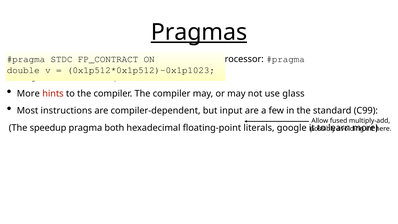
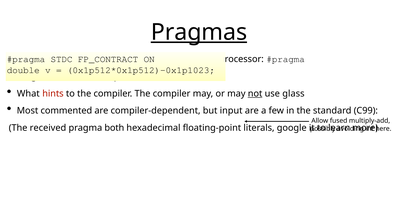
More at (28, 94): More -> What
not underline: none -> present
instructions: instructions -> commented
speedup: speedup -> received
